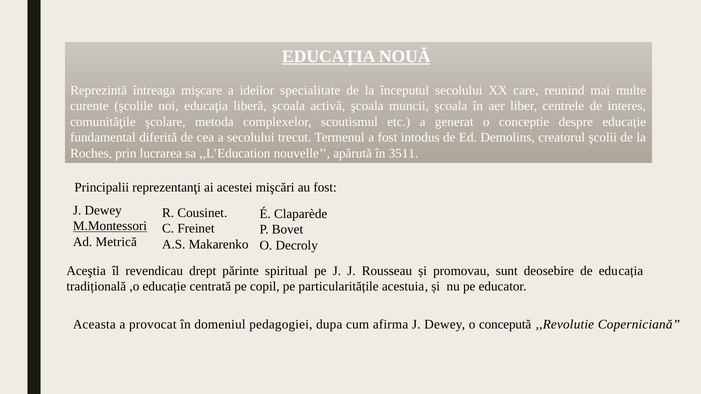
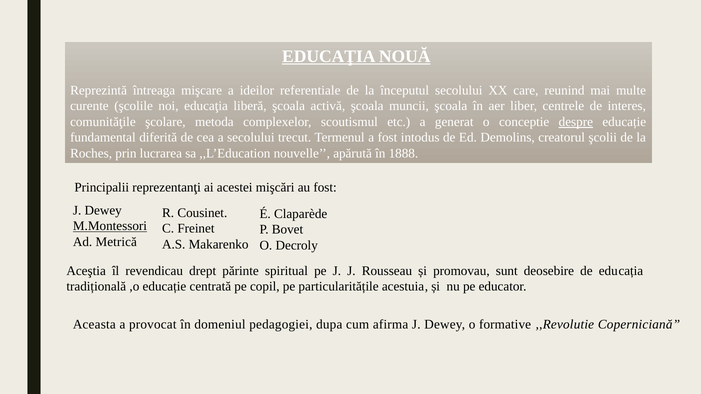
specialitate: specialitate -> referentiale
despre underline: none -> present
3511: 3511 -> 1888
concepută: concepută -> formative
